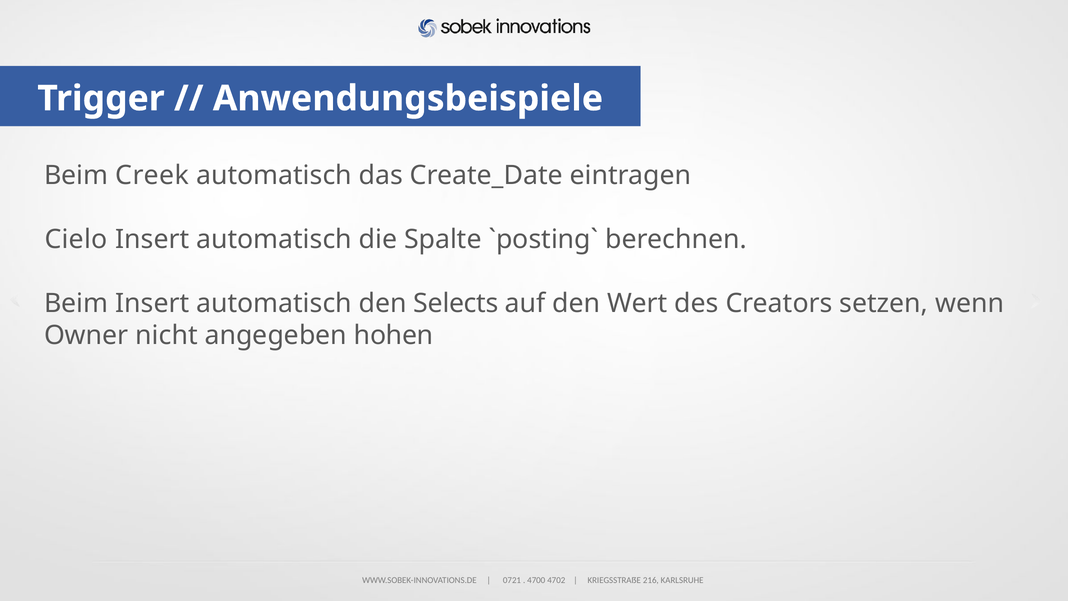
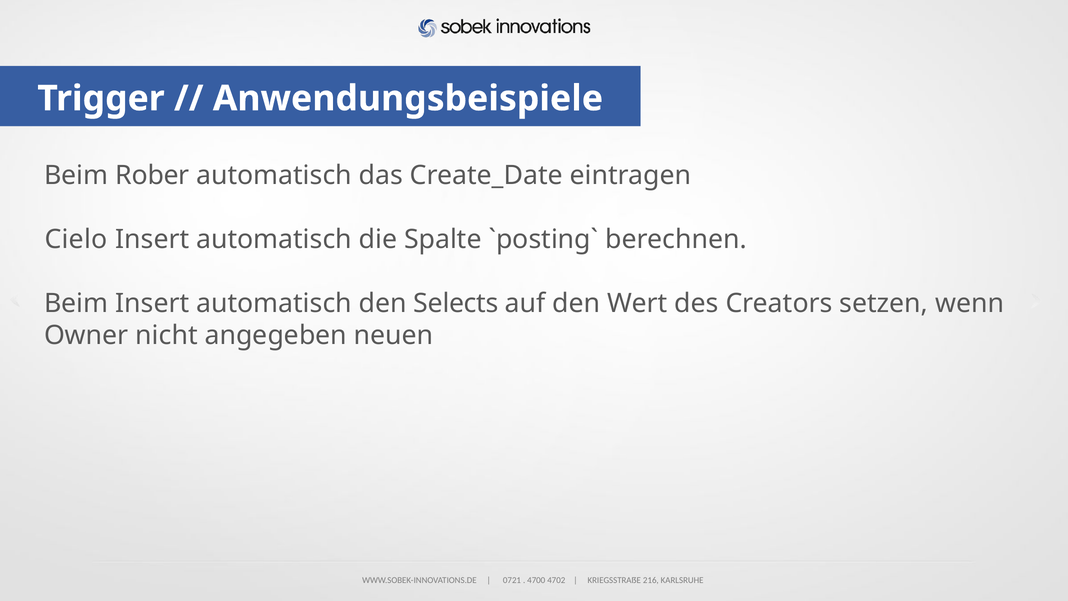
Creek: Creek -> Rober
hohen: hohen -> neuen
